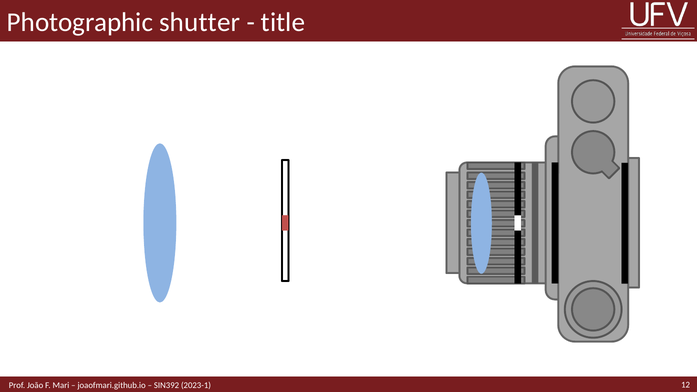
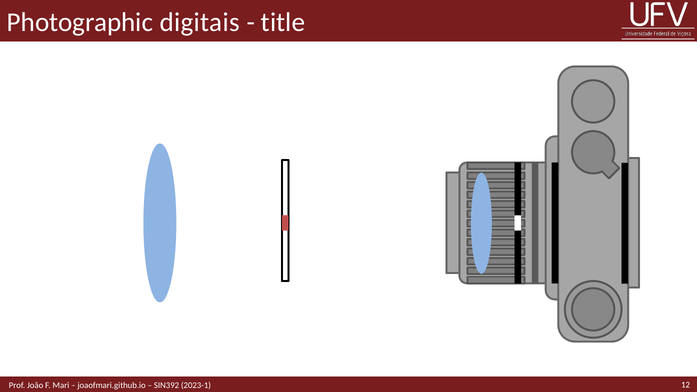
shutter: shutter -> digitais
